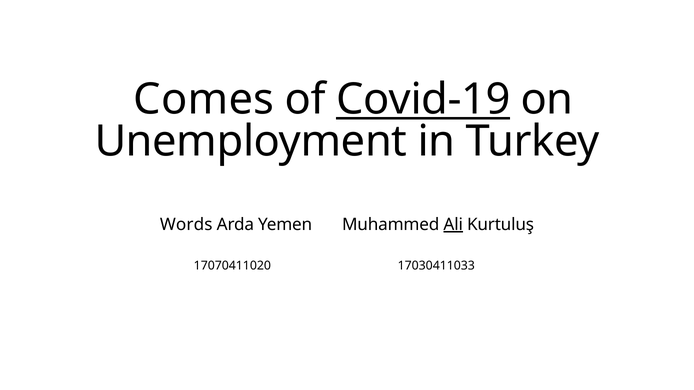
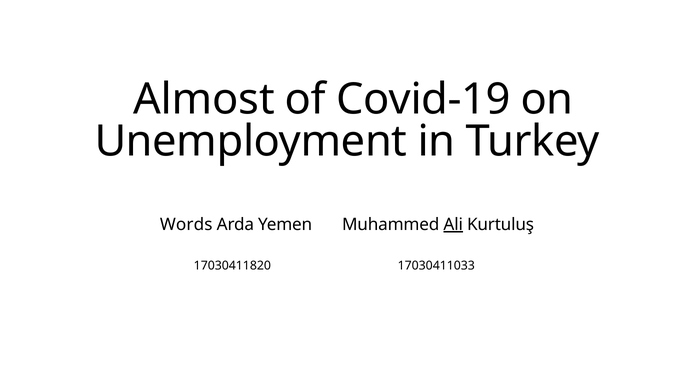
Comes: Comes -> Almost
Covid-19 underline: present -> none
17070411020: 17070411020 -> 17030411820
